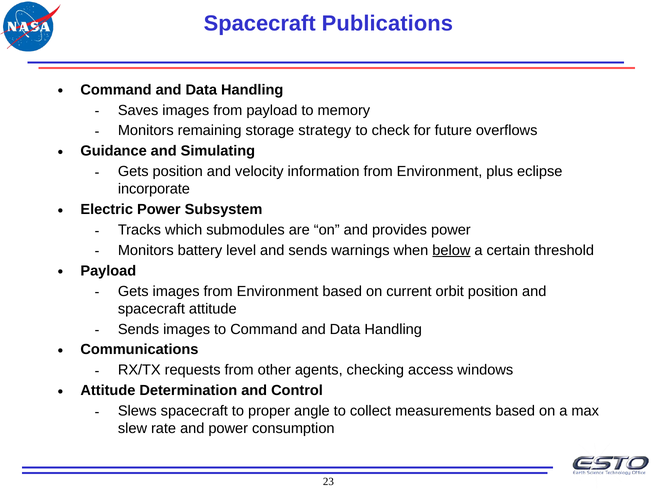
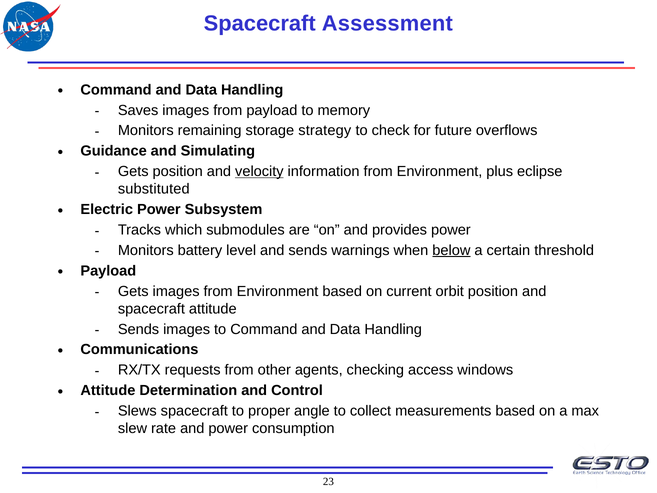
Publications: Publications -> Assessment
velocity underline: none -> present
incorporate: incorporate -> substituted
